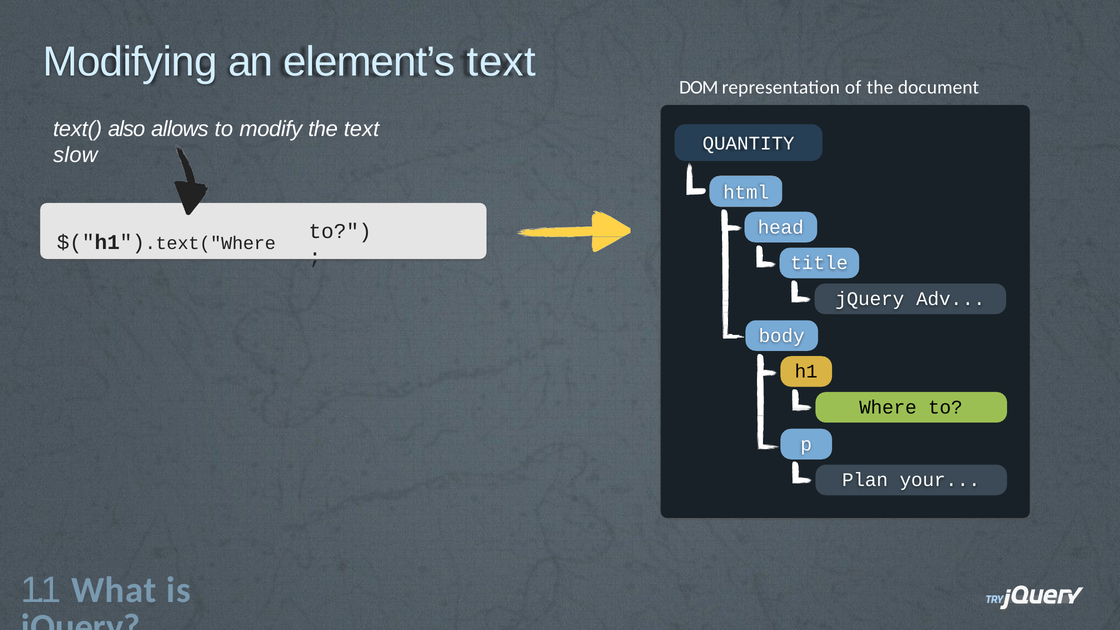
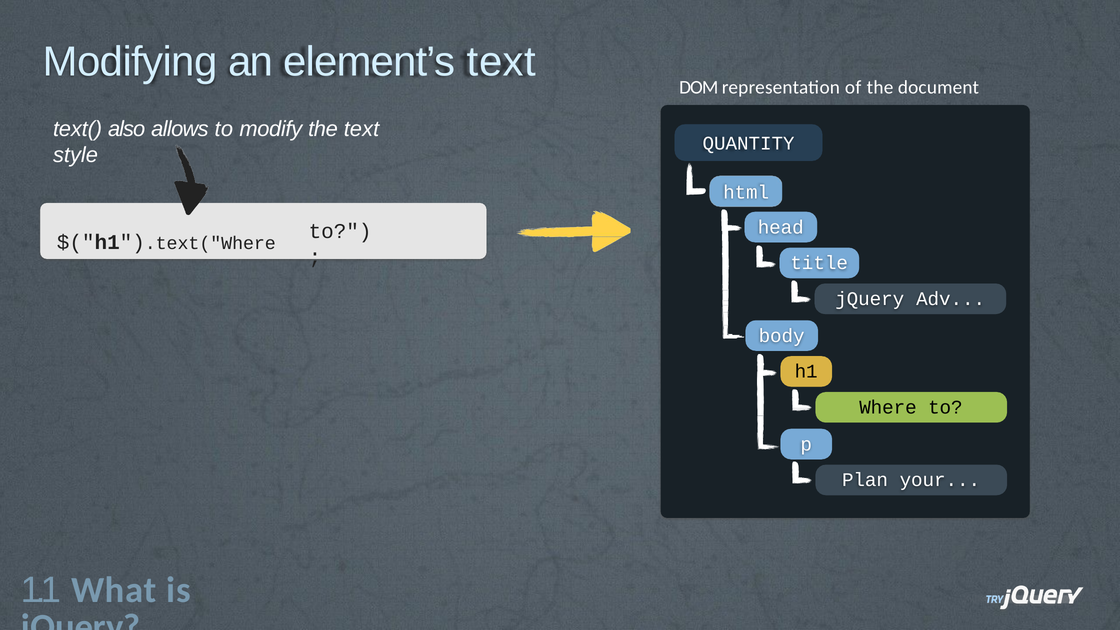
slow: slow -> style
